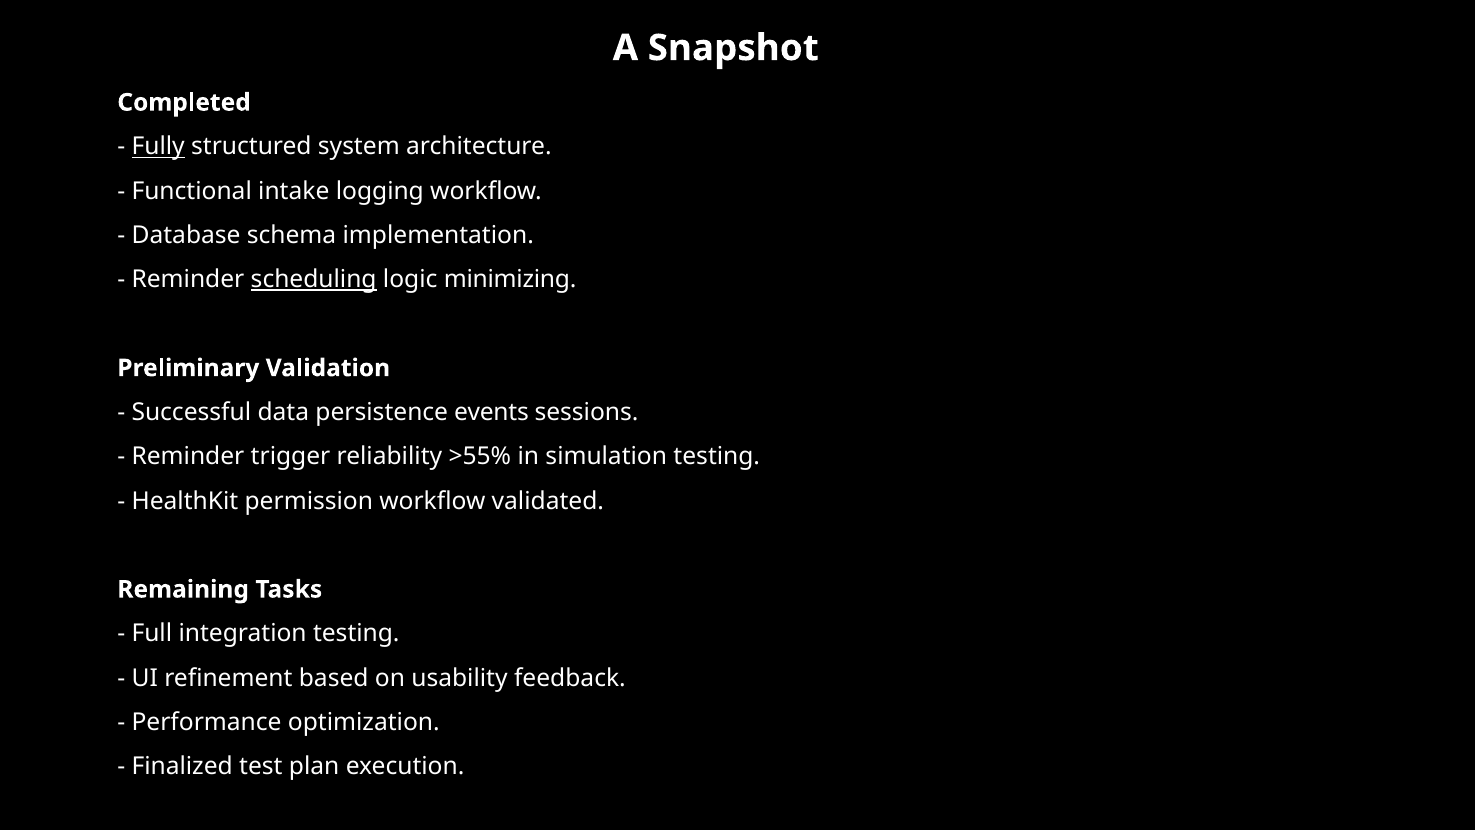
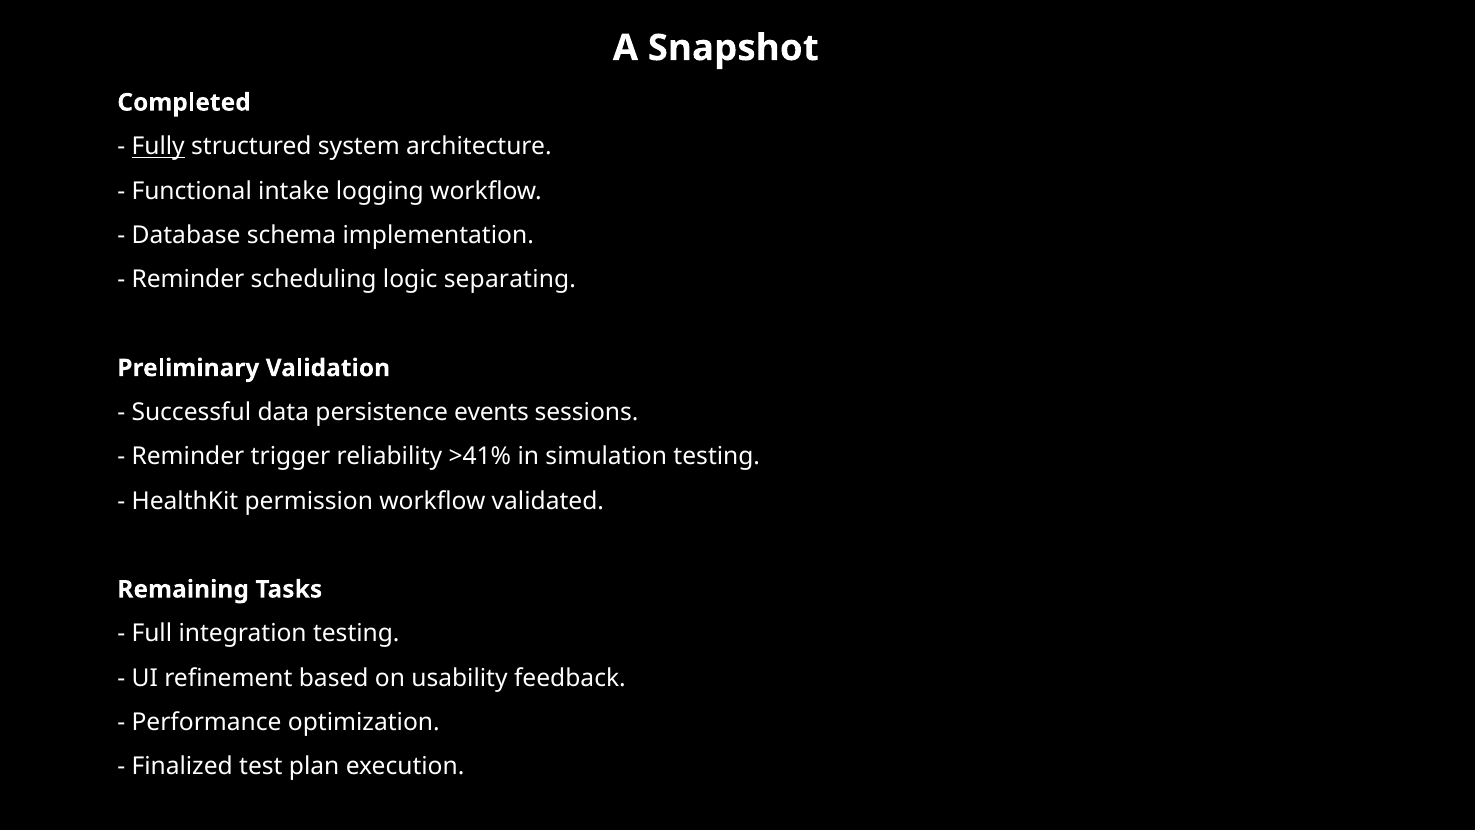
scheduling underline: present -> none
minimizing: minimizing -> separating
>55%: >55% -> >41%
